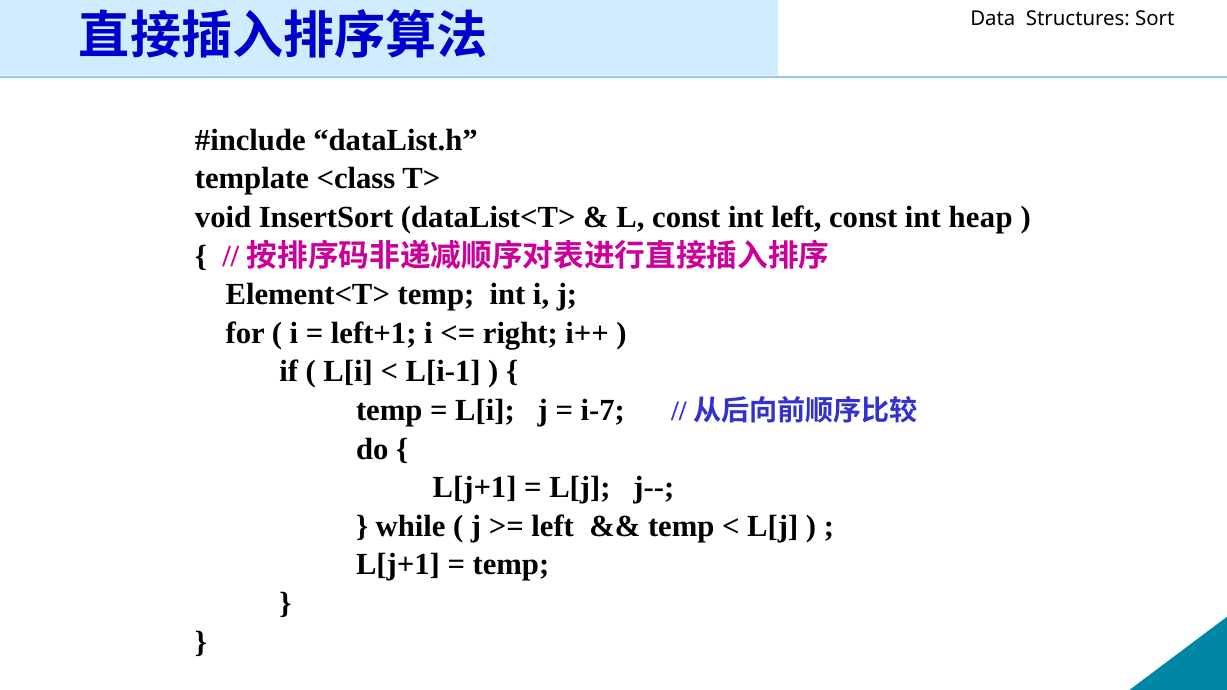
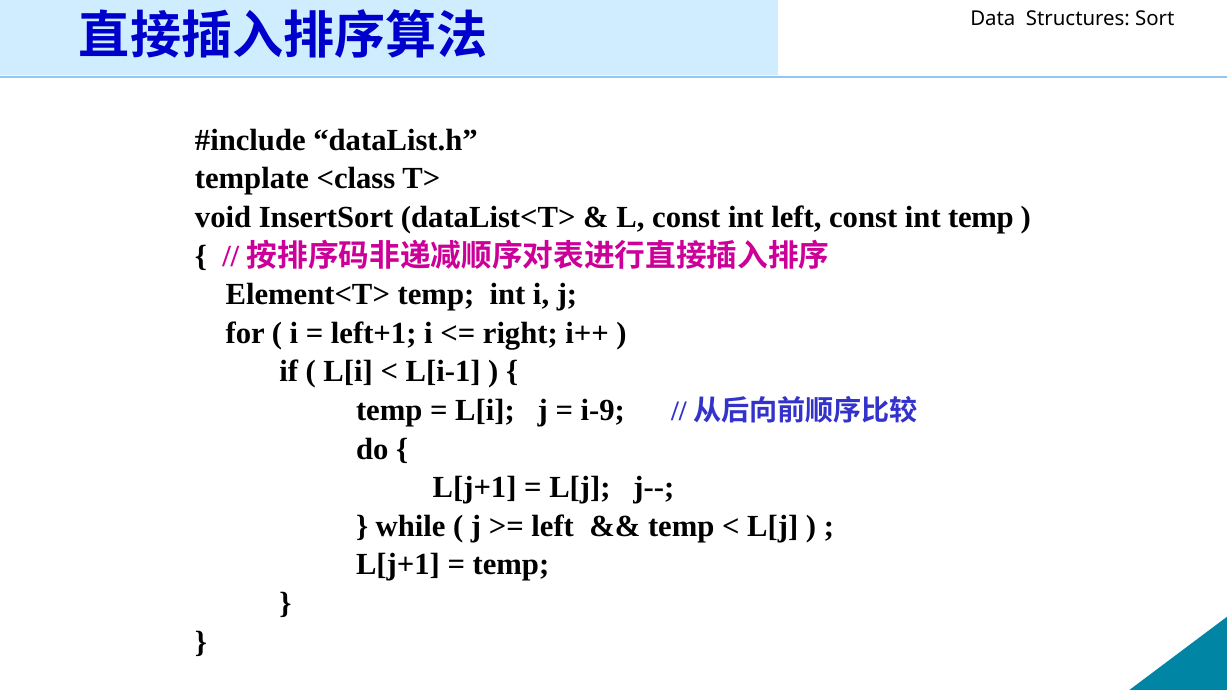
int heap: heap -> temp
i-7: i-7 -> i-9
